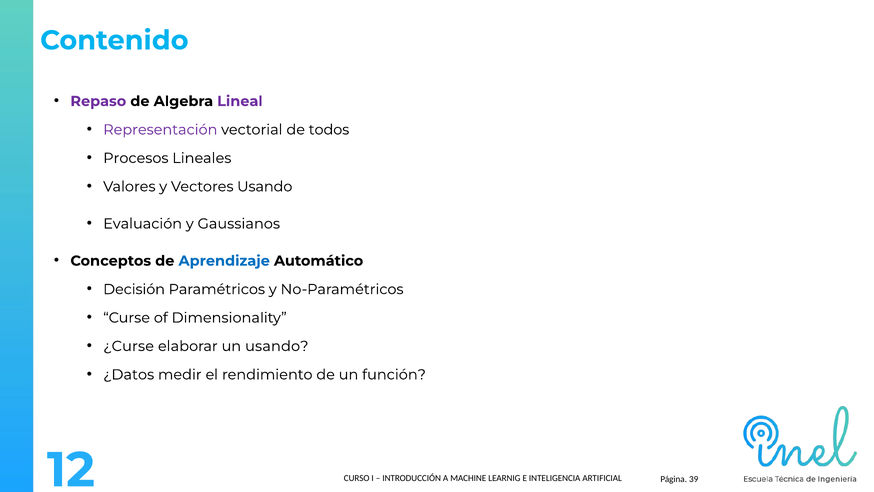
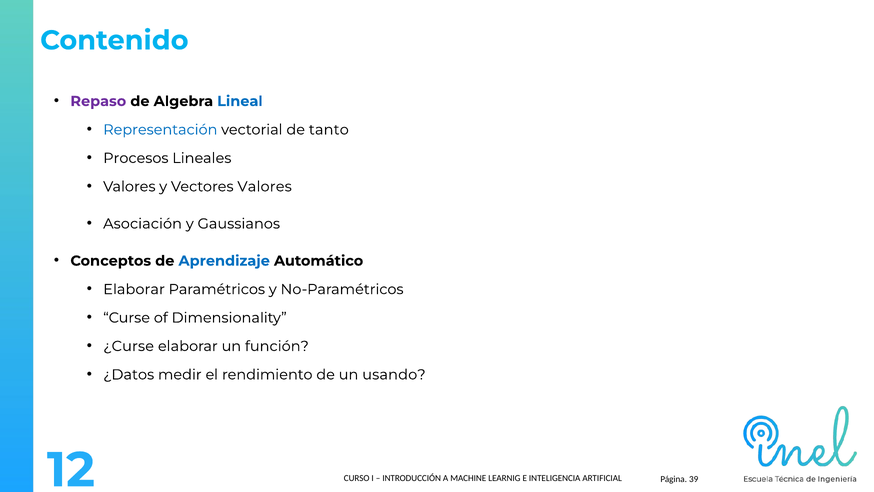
Lineal colour: purple -> blue
Representación colour: purple -> blue
todos: todos -> tanto
Vectores Usando: Usando -> Valores
Evaluación: Evaluación -> Asociación
Decisión at (134, 289): Decisión -> Elaborar
un usando: usando -> función
función: función -> usando
